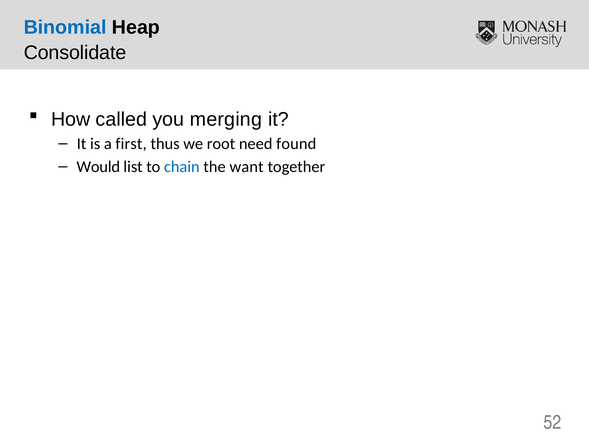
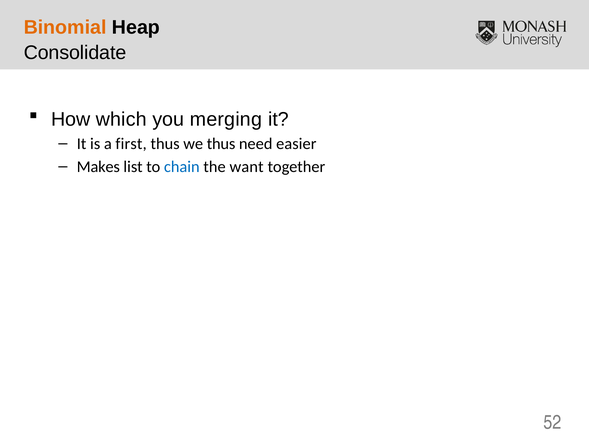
Binomial colour: blue -> orange
called: called -> which
we root: root -> thus
found: found -> easier
Would: Would -> Makes
